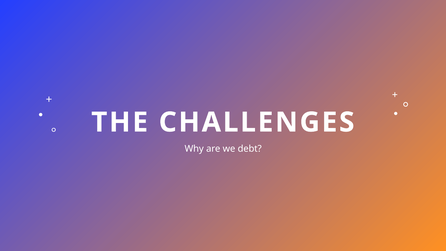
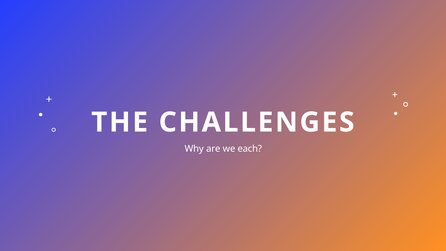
debt: debt -> each
